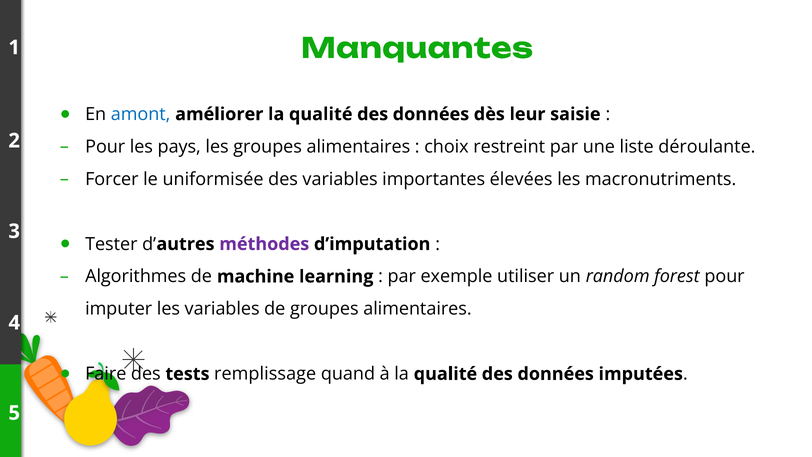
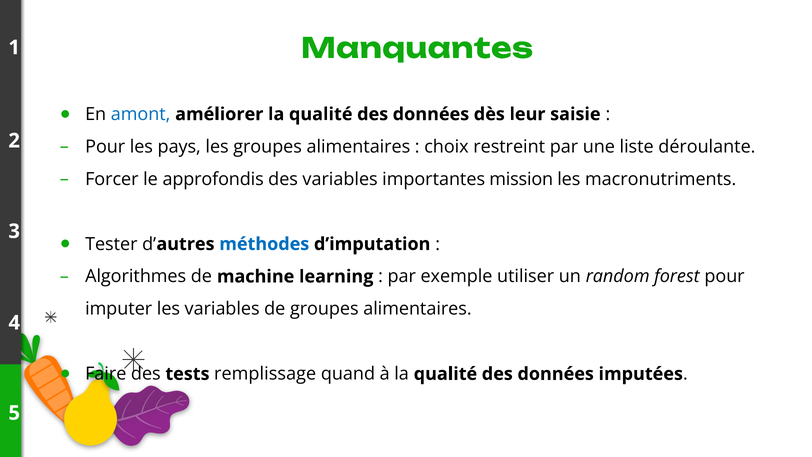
uniformisée: uniformisée -> approfondis
élevées: élevées -> mission
méthodes colour: purple -> blue
